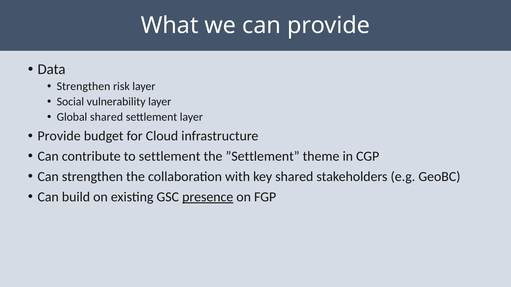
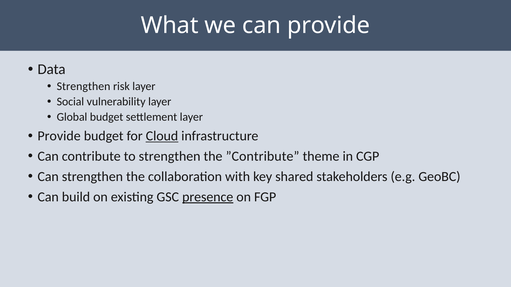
Global shared: shared -> budget
Cloud underline: none -> present
to settlement: settlement -> strengthen
”Settlement: ”Settlement -> ”Contribute
